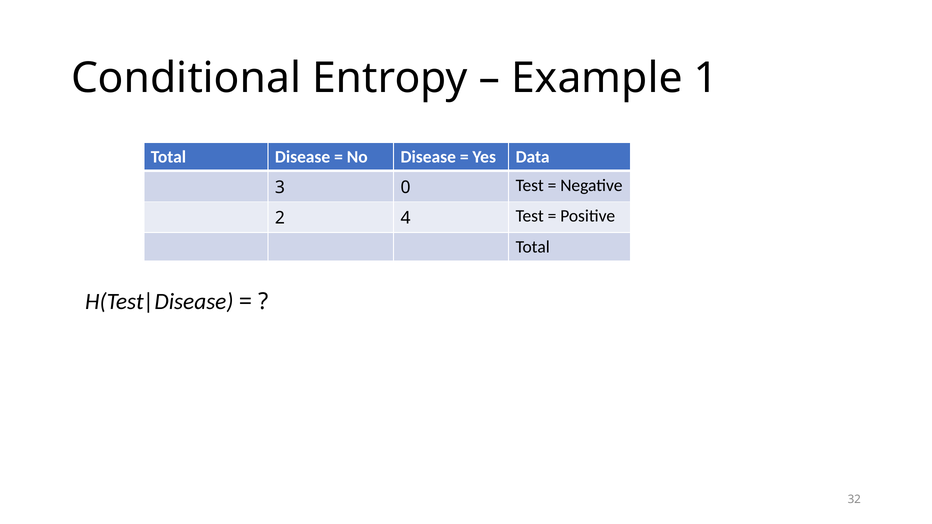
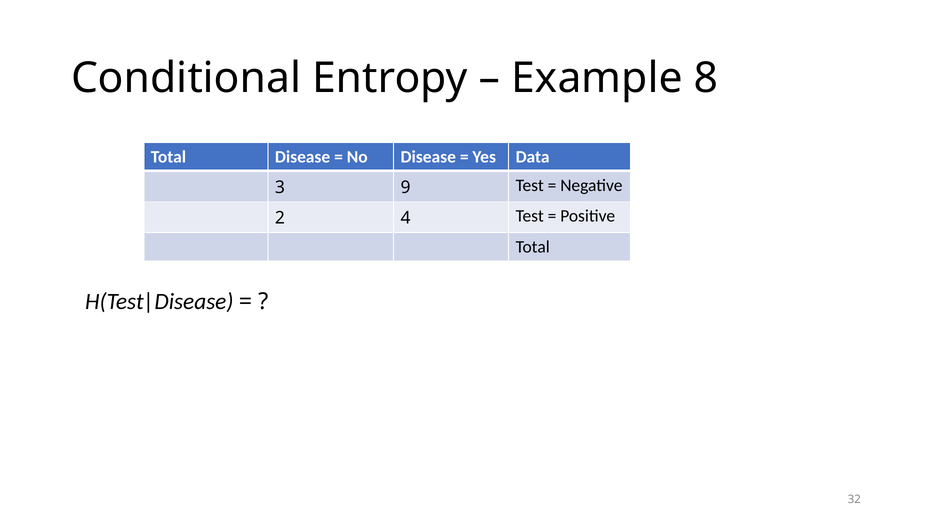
1: 1 -> 8
0: 0 -> 9
